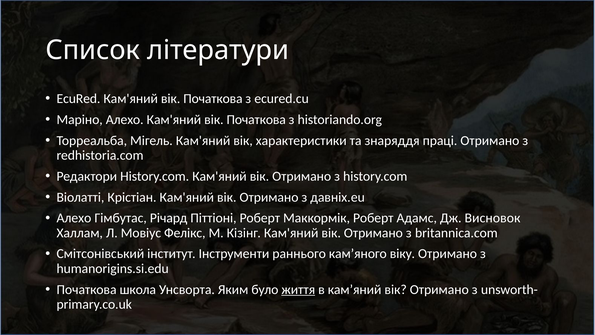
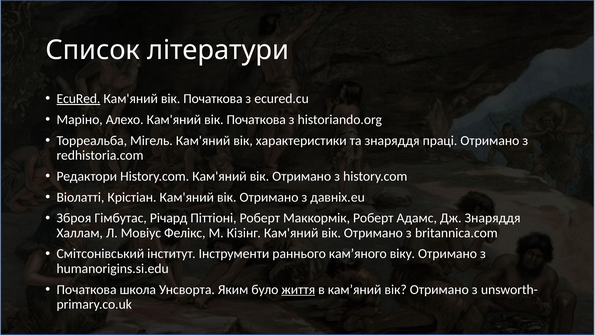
EcuRed underline: none -> present
Алехо at (74, 218): Алехо -> Зброя
Дж Висновок: Висновок -> Знаряддя
